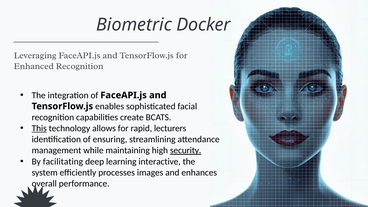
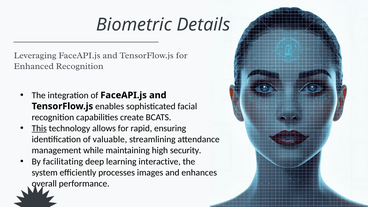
Docker: Docker -> Details
lecturers: lecturers -> ensuring
ensuring: ensuring -> valuable
security underline: present -> none
